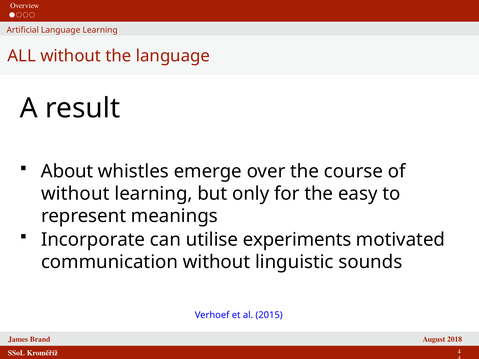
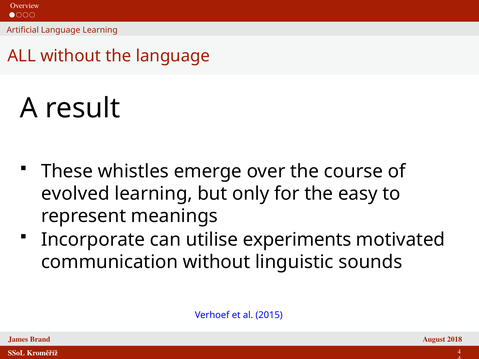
About: About -> These
without at (75, 194): without -> evolved
